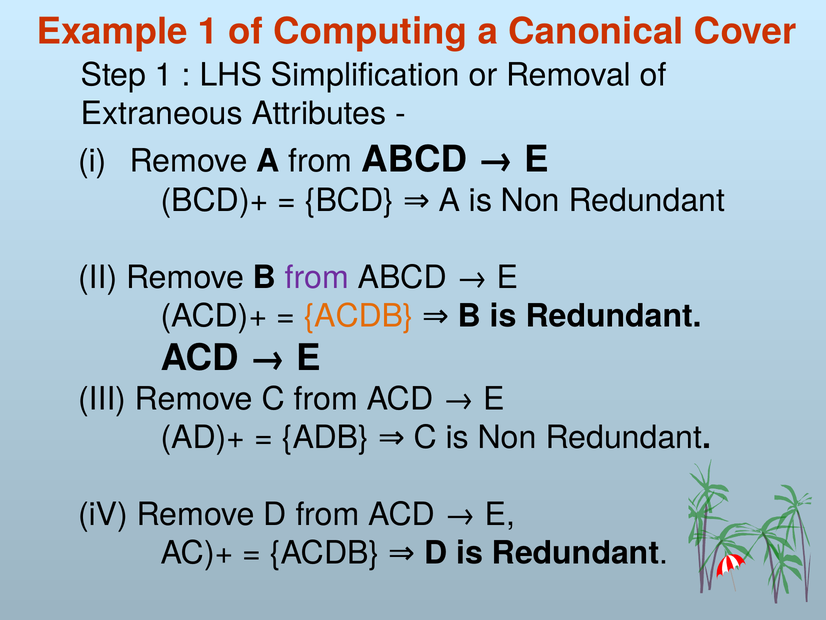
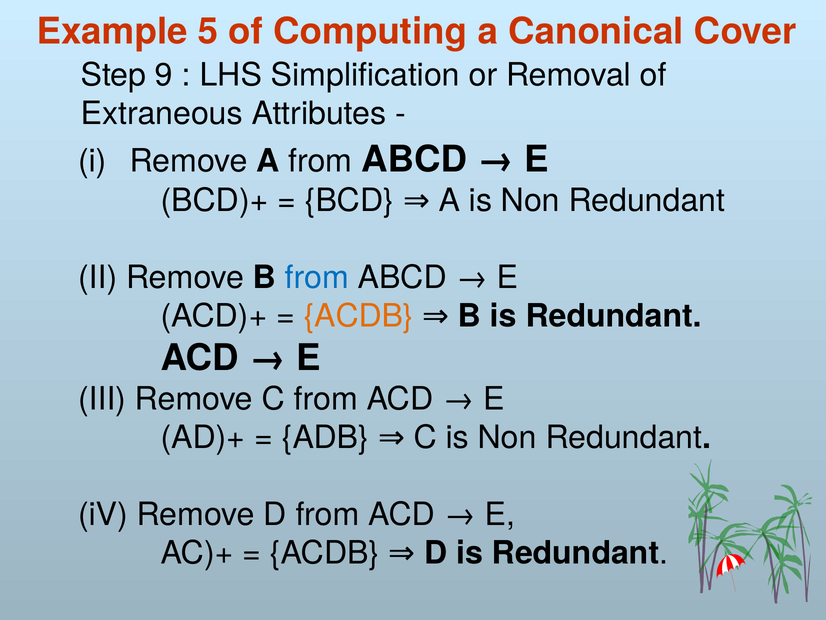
Example 1: 1 -> 5
Step 1: 1 -> 9
from at (317, 277) colour: purple -> blue
